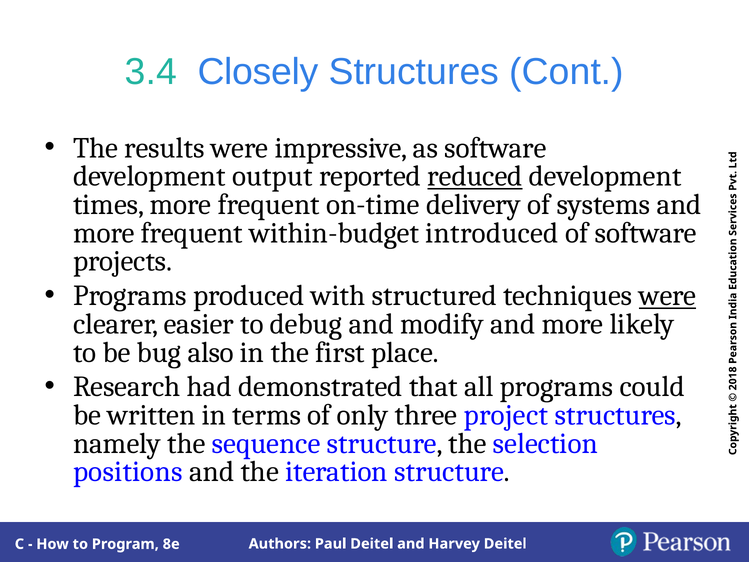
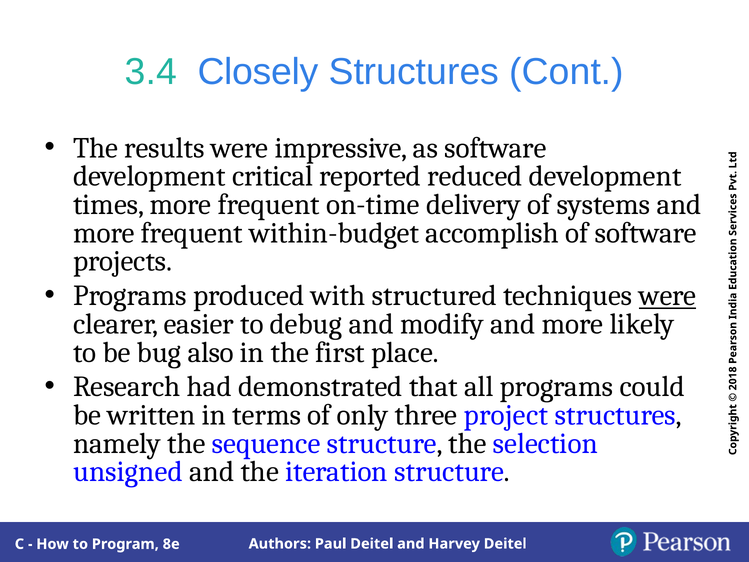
output: output -> critical
reduced underline: present -> none
introduced: introduced -> accomplish
positions: positions -> unsigned
